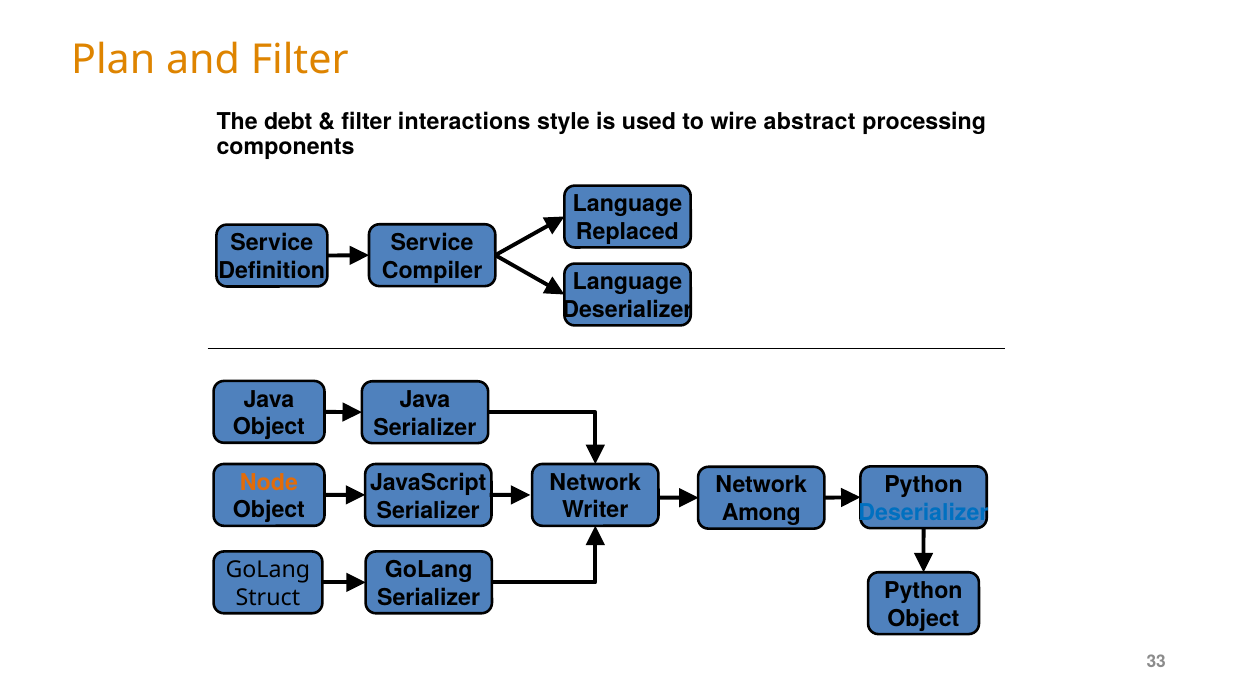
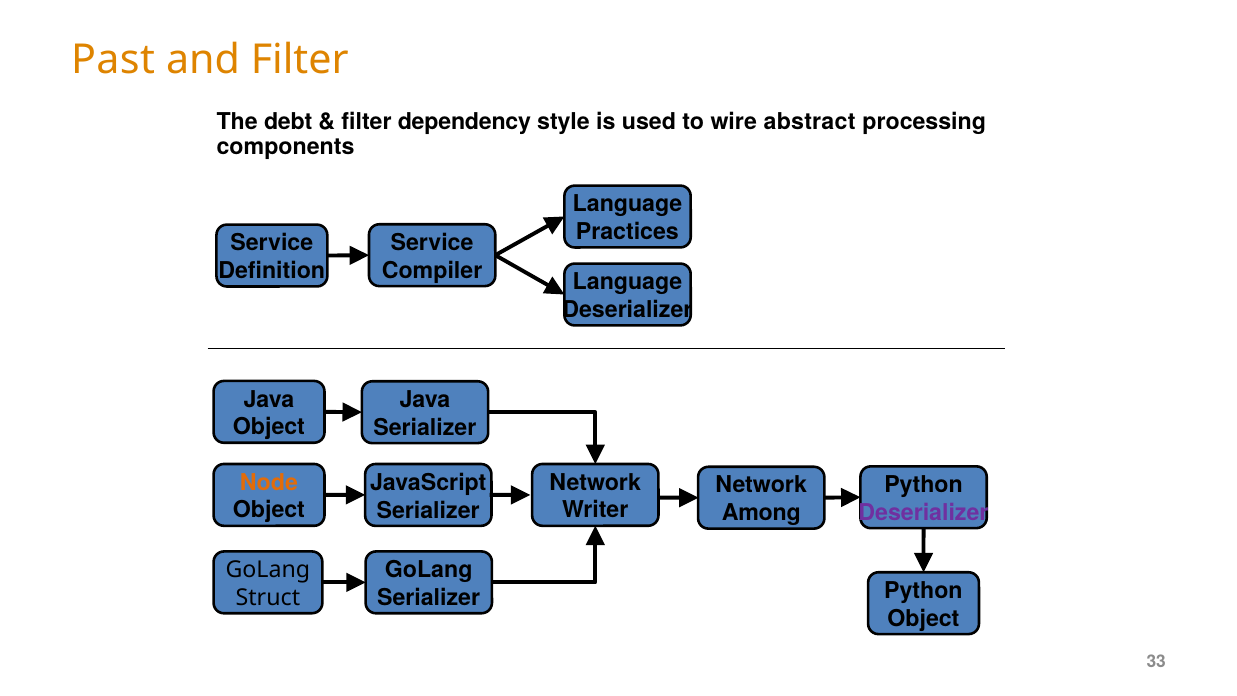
Plan: Plan -> Past
interactions: interactions -> dependency
Replaced: Replaced -> Practices
Deserializer at (923, 513) colour: blue -> purple
